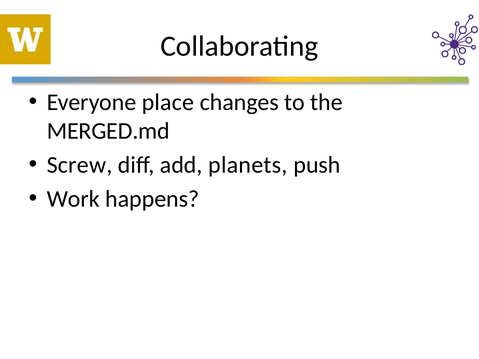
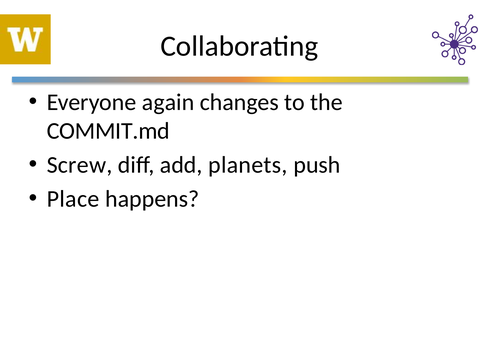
place: place -> again
MERGED.md: MERGED.md -> COMMIT.md
Work: Work -> Place
